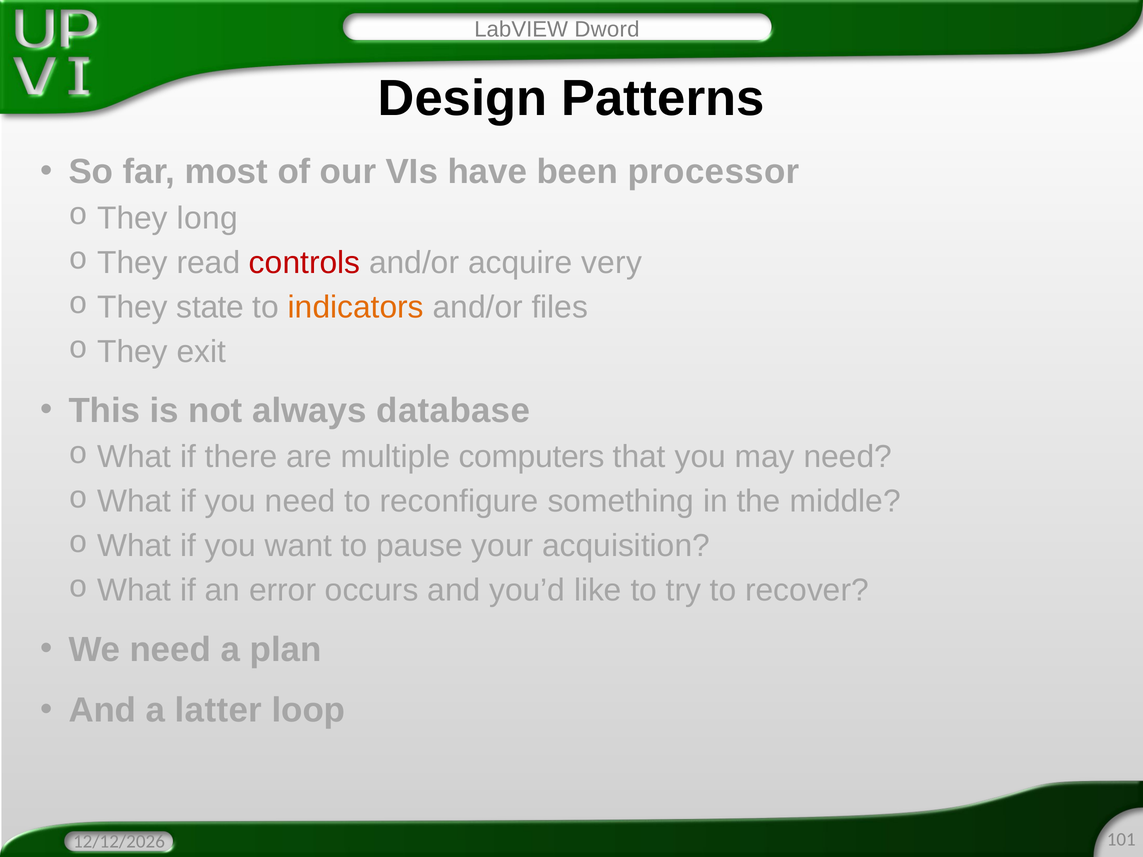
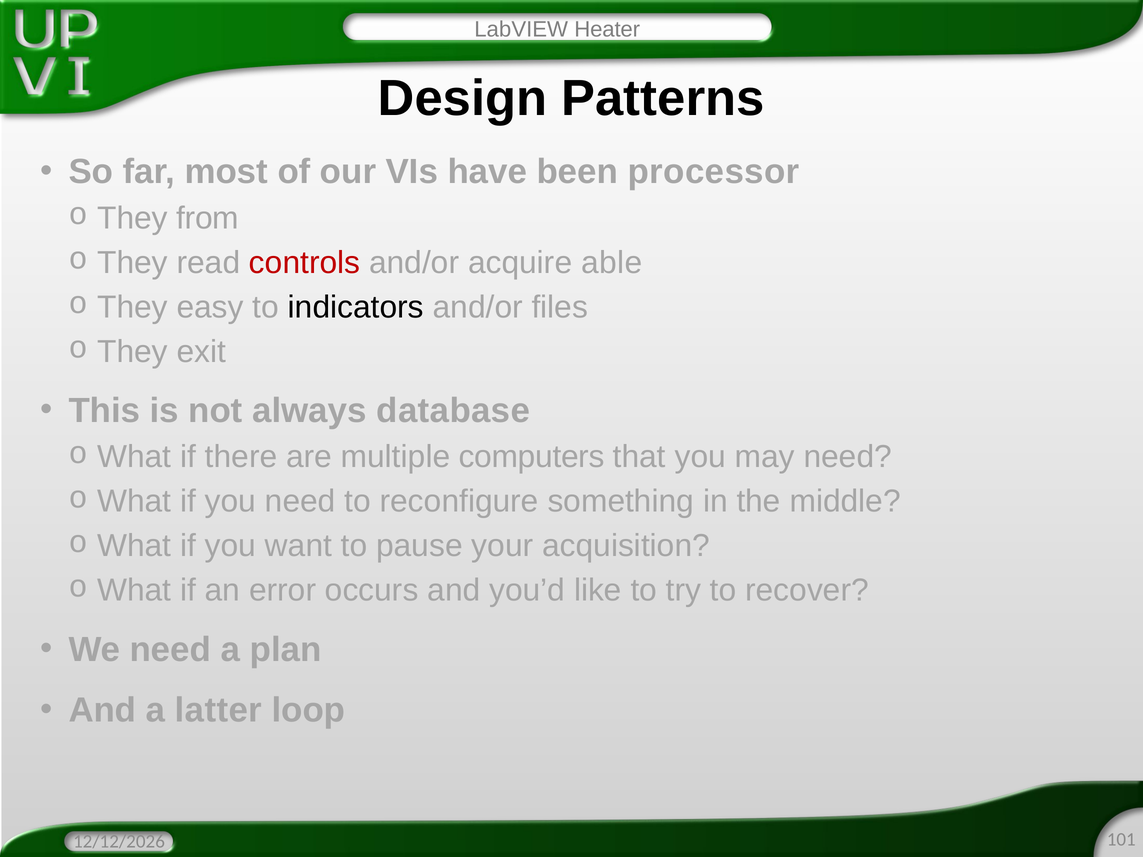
Dword: Dword -> Heater
long: long -> from
very: very -> able
state: state -> easy
indicators colour: orange -> black
